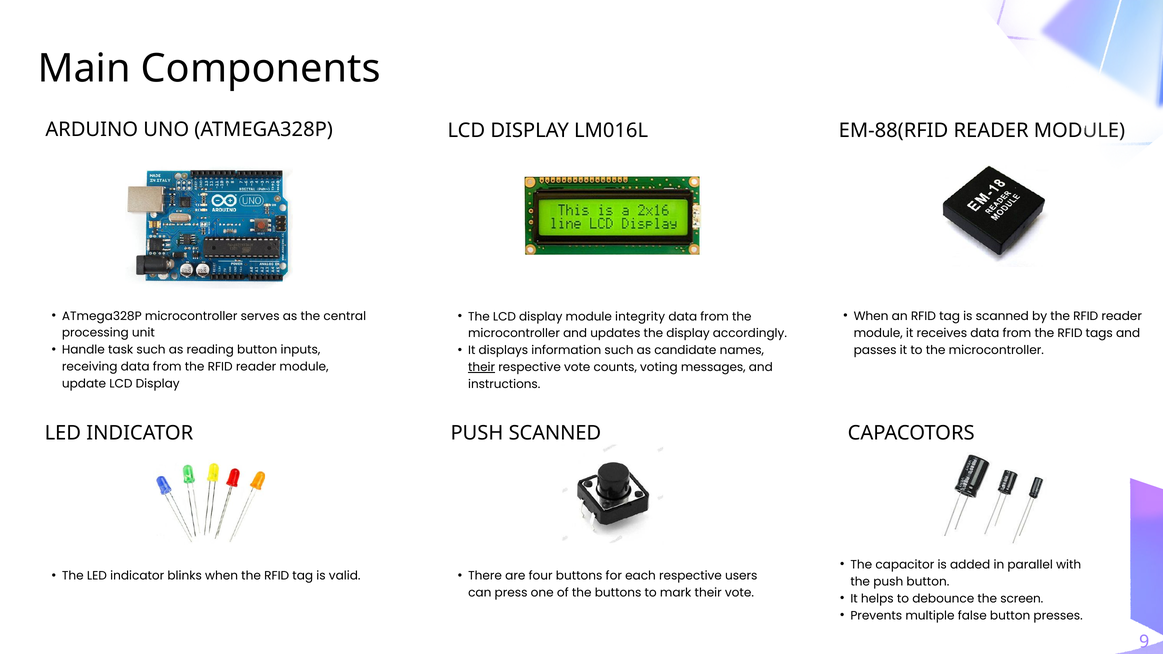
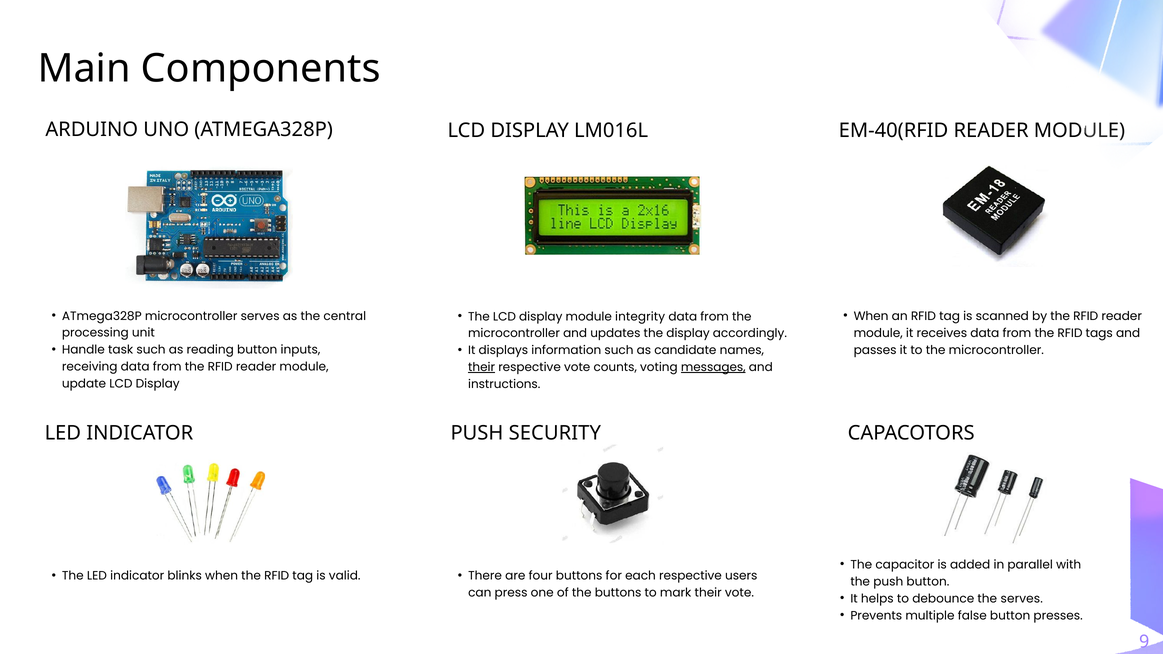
EM-88(RFID: EM-88(RFID -> EM-40(RFID
messages underline: none -> present
PUSH SCANNED: SCANNED -> SECURITY
the screen: screen -> serves
